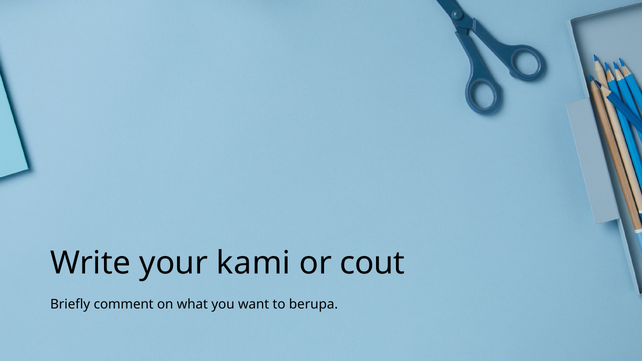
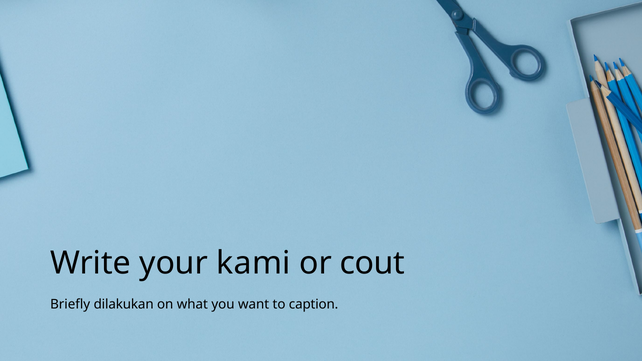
comment: comment -> dilakukan
berupa: berupa -> caption
